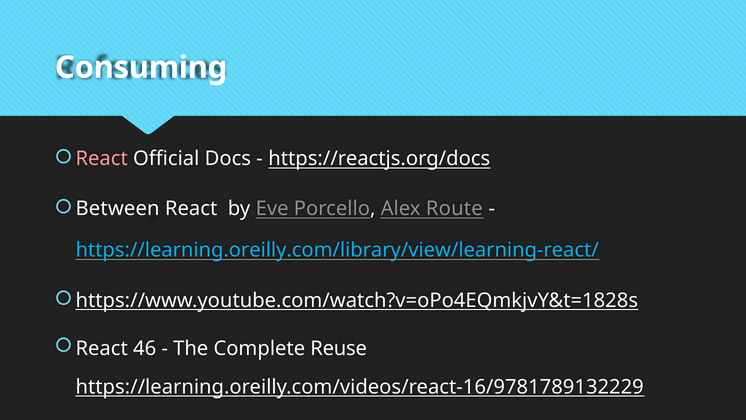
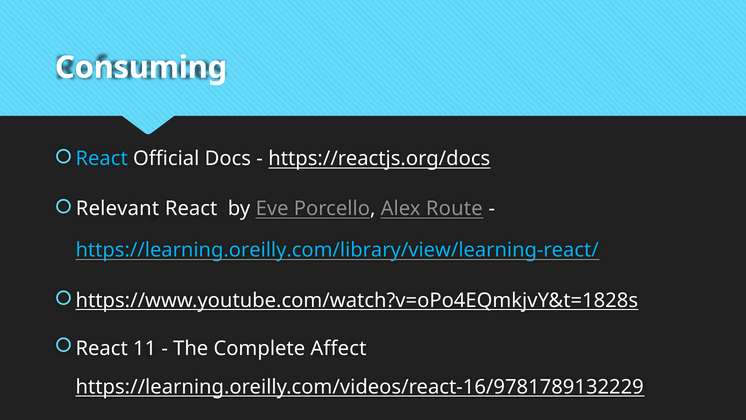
React at (102, 158) colour: pink -> light blue
Between: Between -> Relevant
46: 46 -> 11
Reuse: Reuse -> Affect
